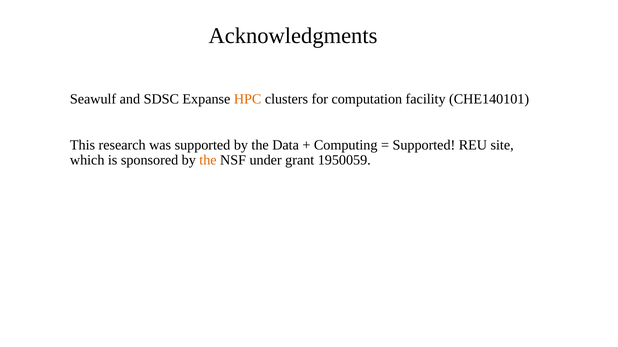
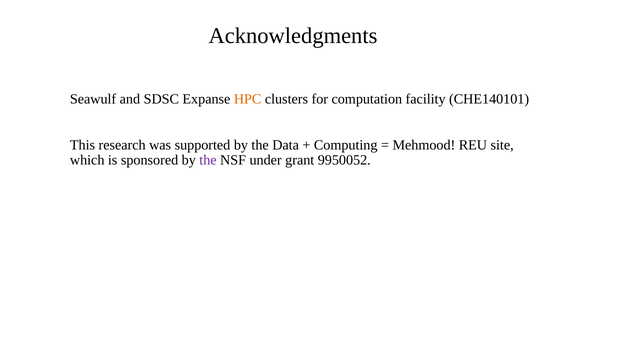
Supported at (424, 145): Supported -> Mehmood
the at (208, 161) colour: orange -> purple
1950059: 1950059 -> 9950052
